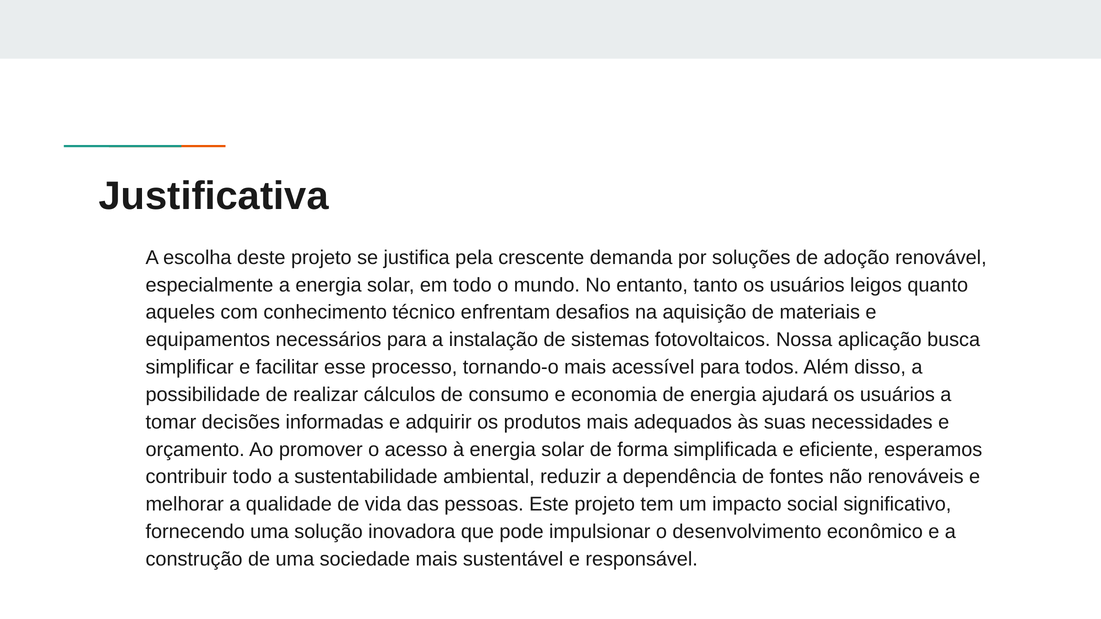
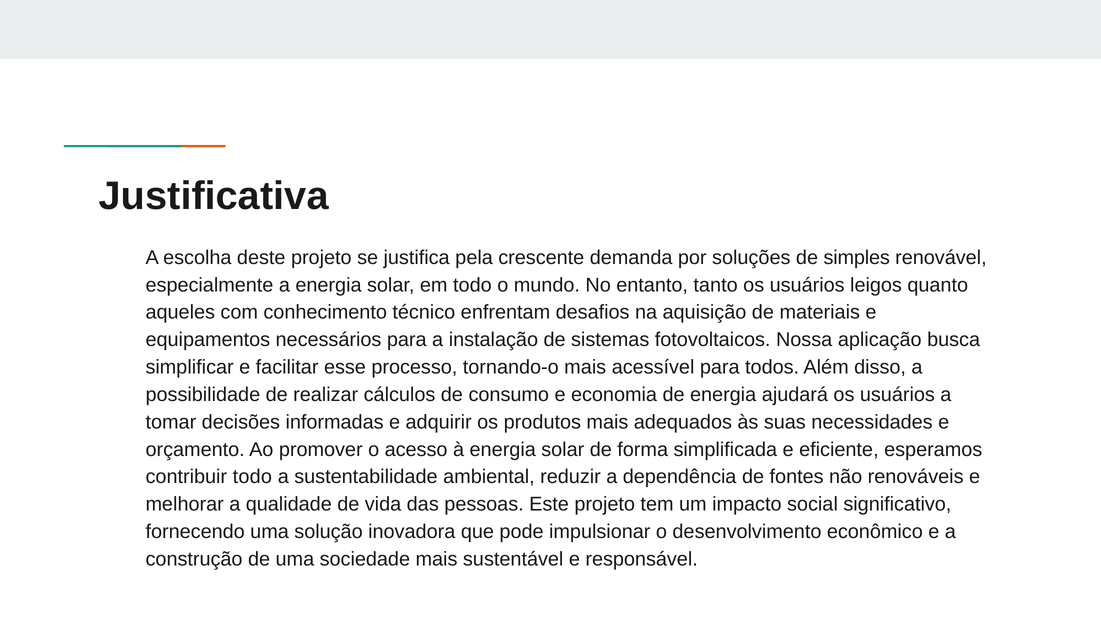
adoção: adoção -> simples
